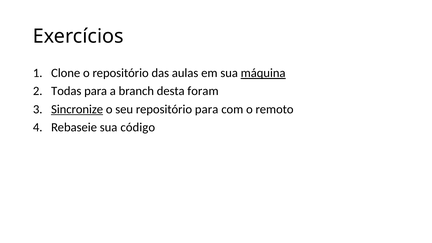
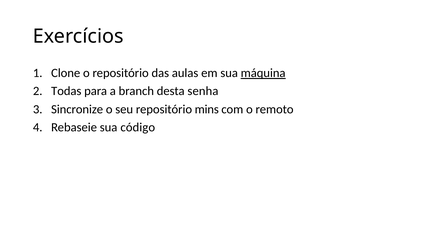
foram: foram -> senha
Sincronize underline: present -> none
repositório para: para -> mins
